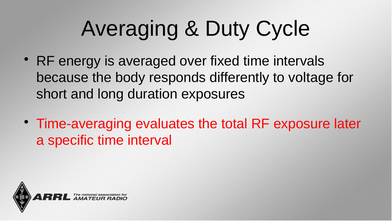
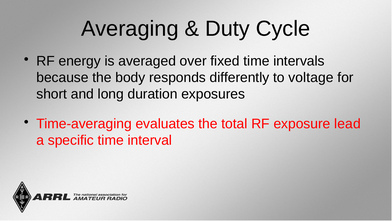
later: later -> lead
